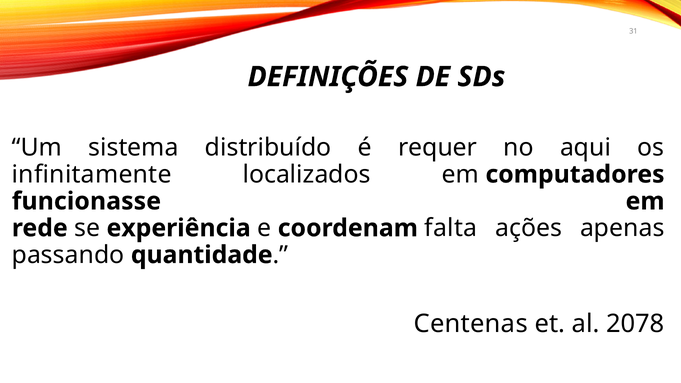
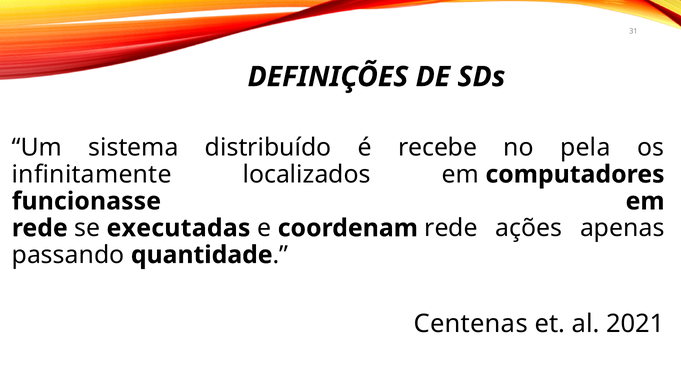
requer: requer -> recebe
aqui: aqui -> pela
experiência: experiência -> executadas
coordenam falta: falta -> rede
2078: 2078 -> 2021
